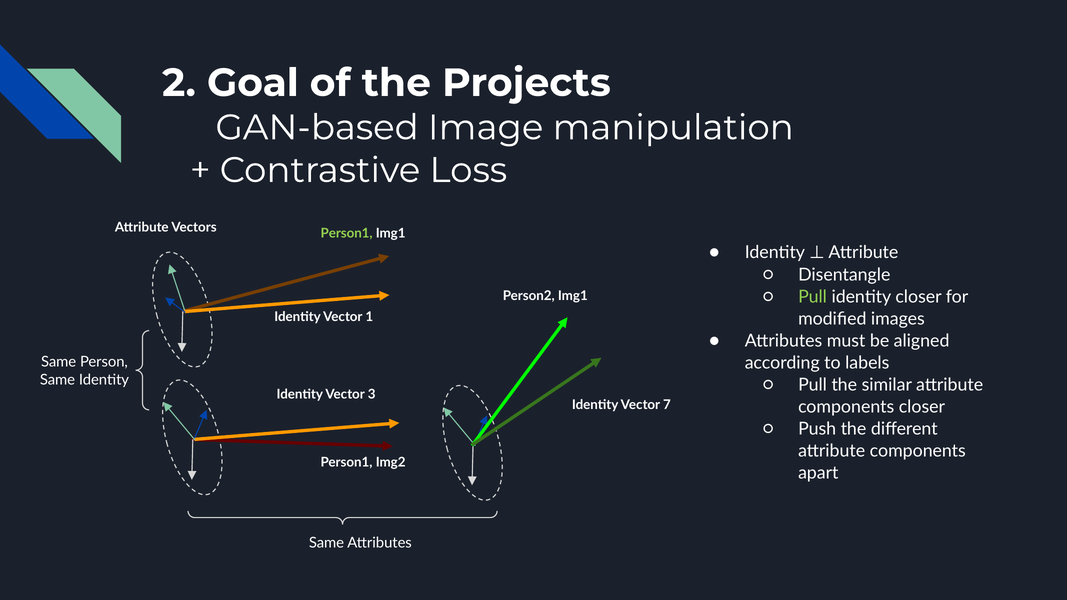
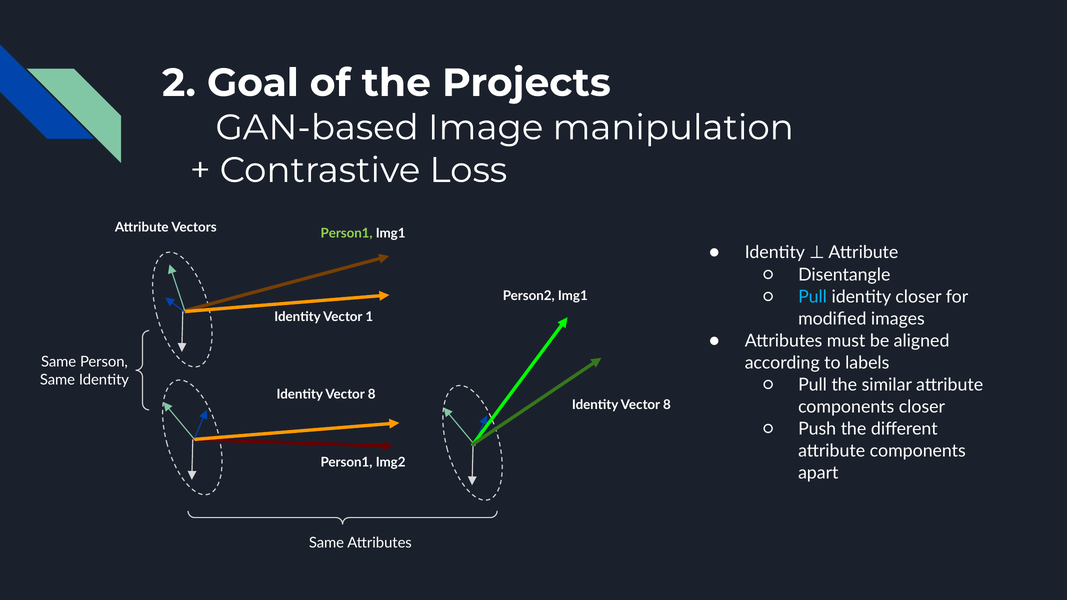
Pull at (813, 297) colour: light green -> light blue
3 at (372, 395): 3 -> 8
7 at (667, 405): 7 -> 8
